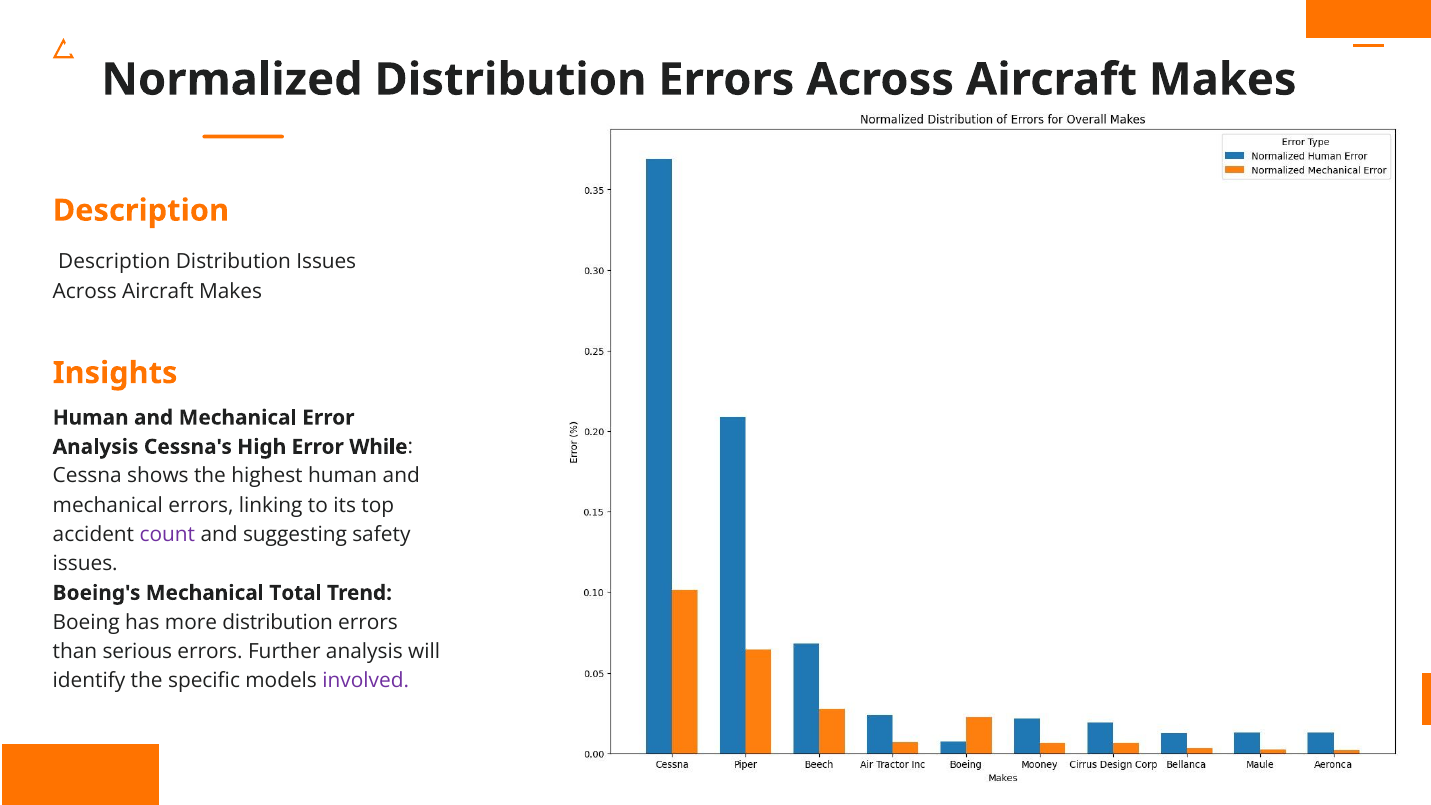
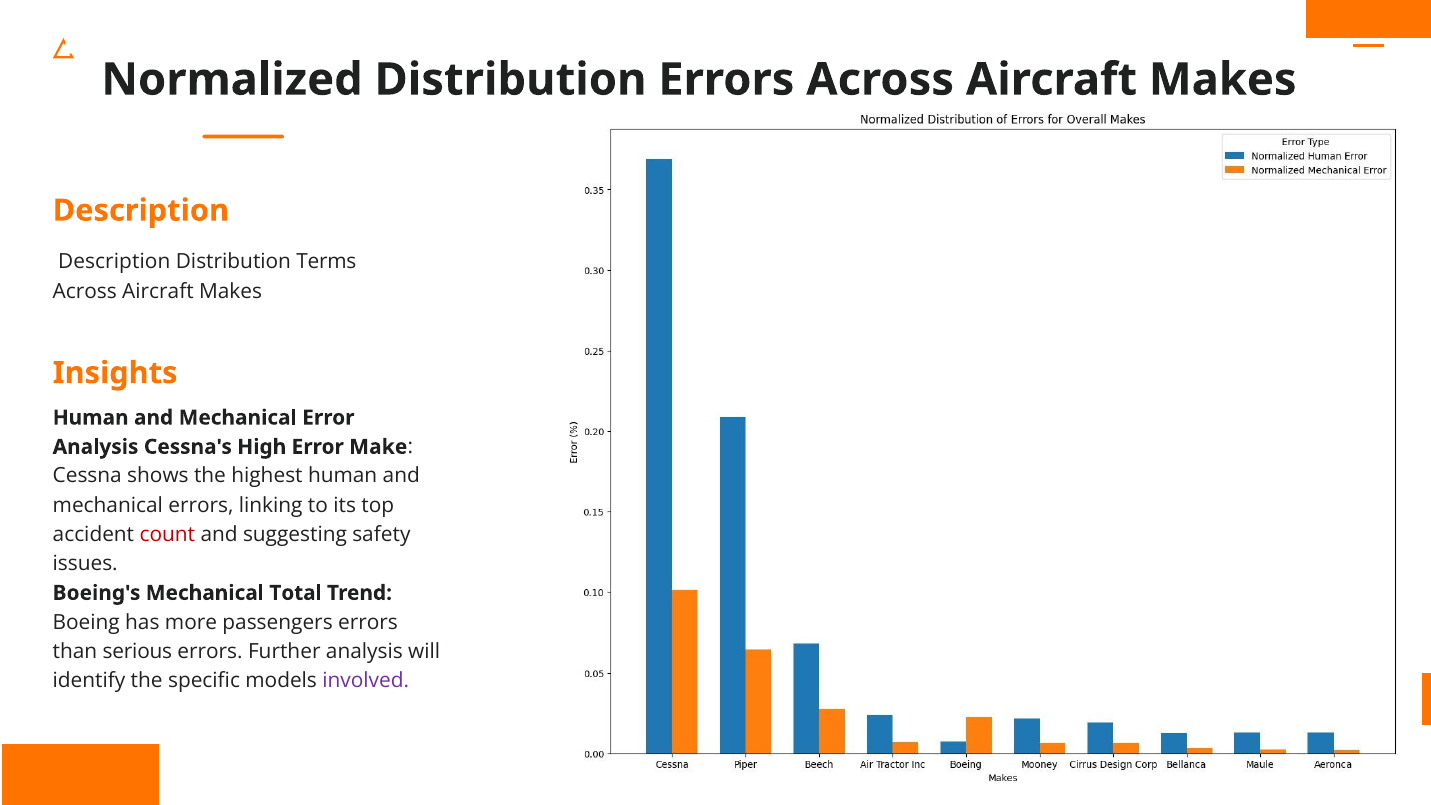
Distribution Issues: Issues -> Terms
While: While -> Make
count colour: purple -> red
more distribution: distribution -> passengers
